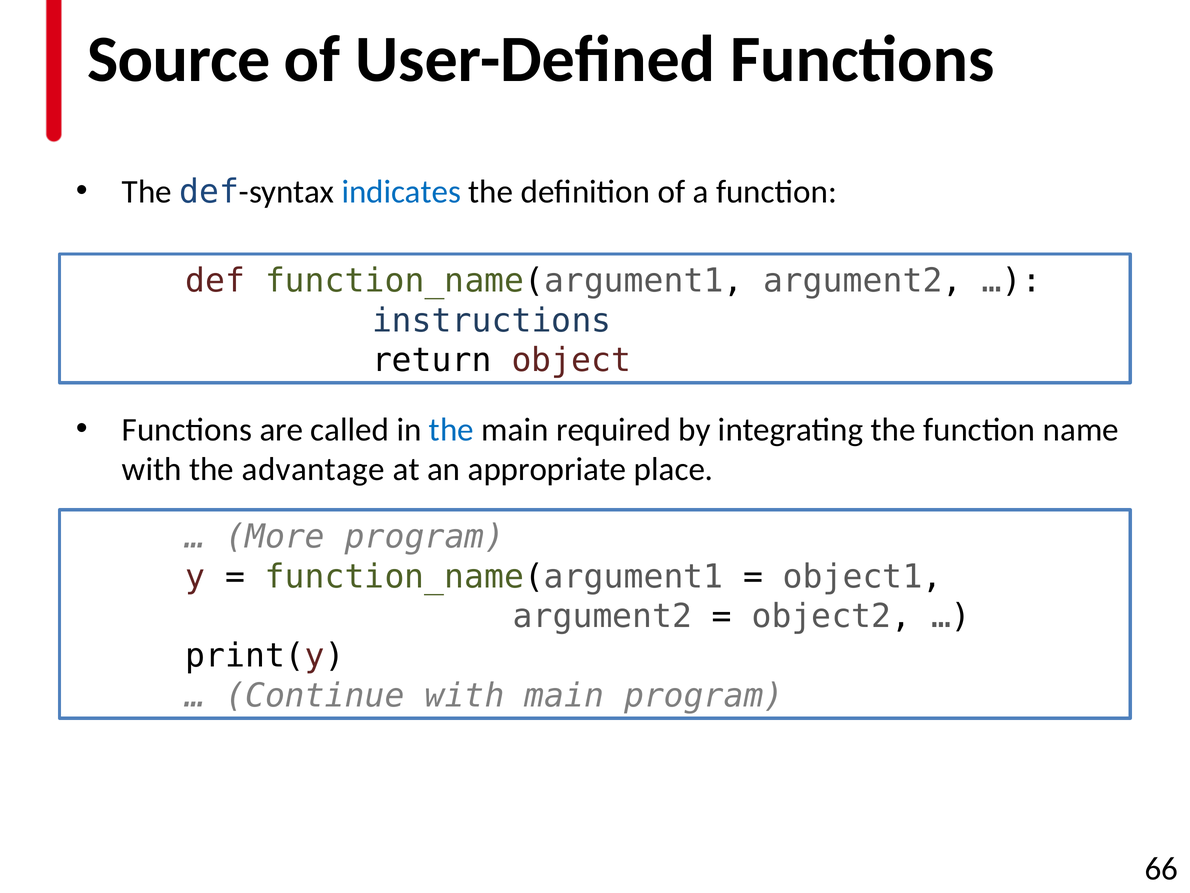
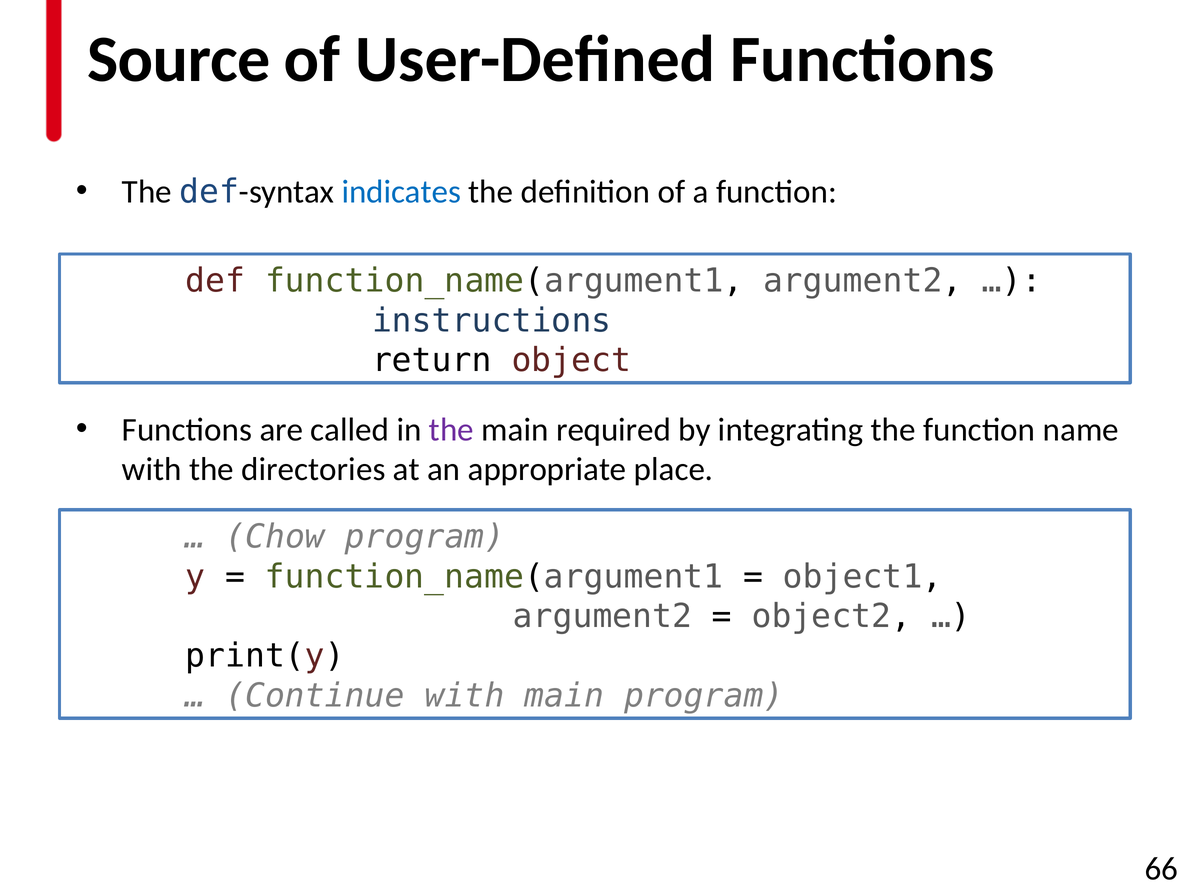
the at (451, 430) colour: blue -> purple
advantage: advantage -> directories
More: More -> Chow
